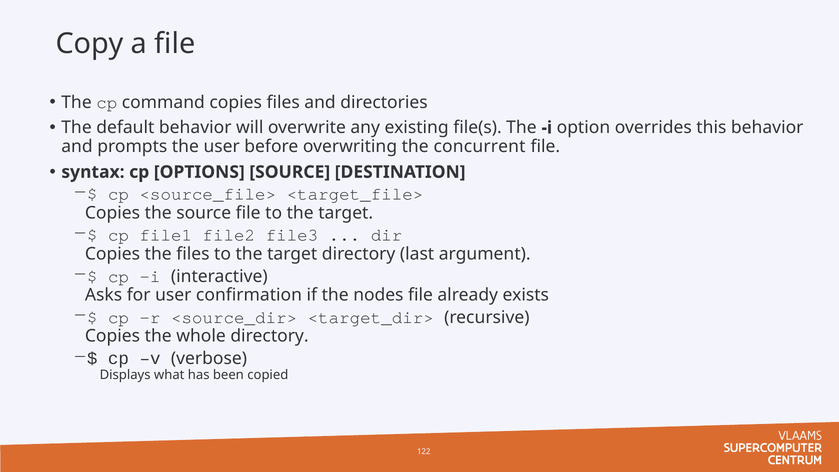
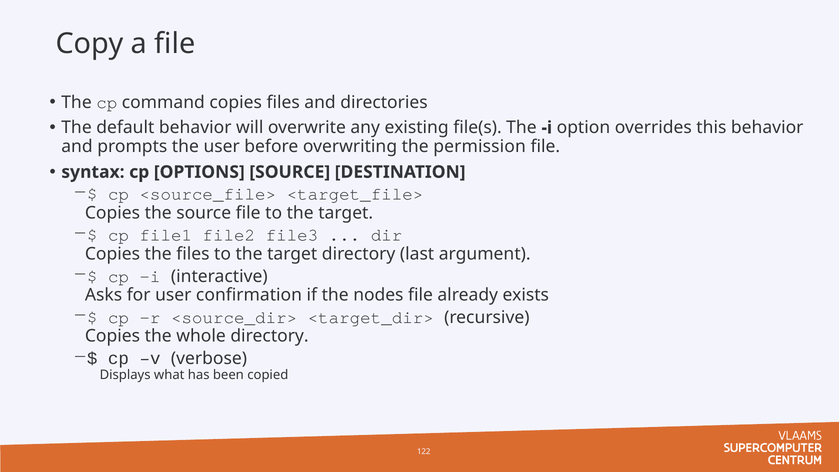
concurrent: concurrent -> permission
